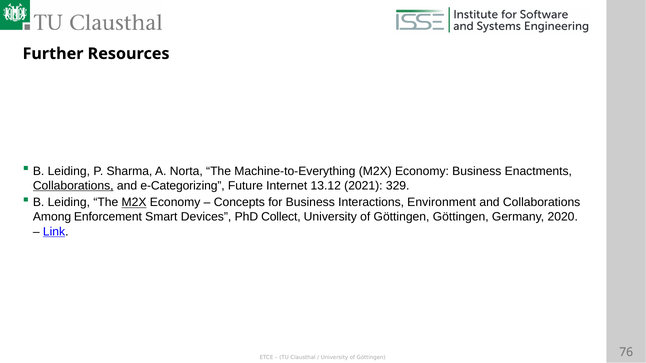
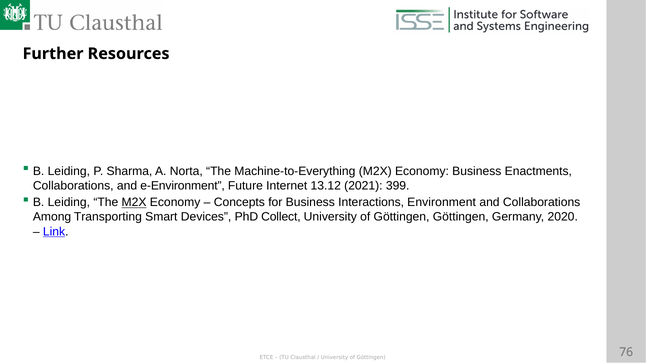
Collaborations at (73, 186) underline: present -> none
e-Categorizing: e-Categorizing -> e-Environment
329: 329 -> 399
Enforcement: Enforcement -> Transporting
